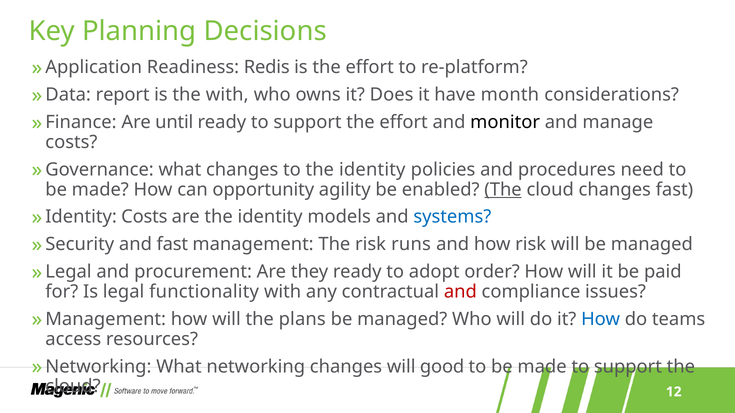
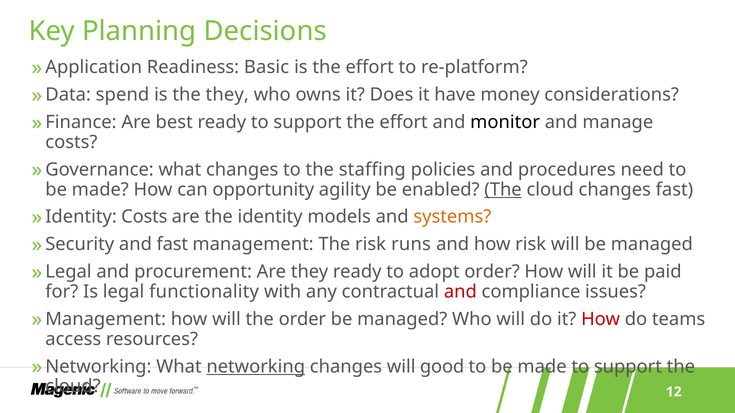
Redis: Redis -> Basic
report: report -> spend
the with: with -> they
month: month -> money
until: until -> best
to the identity: identity -> staffing
systems colour: blue -> orange
the plans: plans -> order
How at (601, 319) colour: blue -> red
networking underline: none -> present
